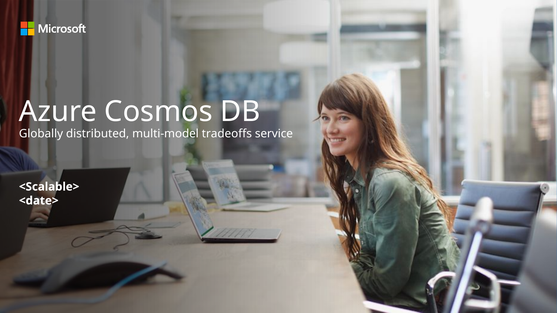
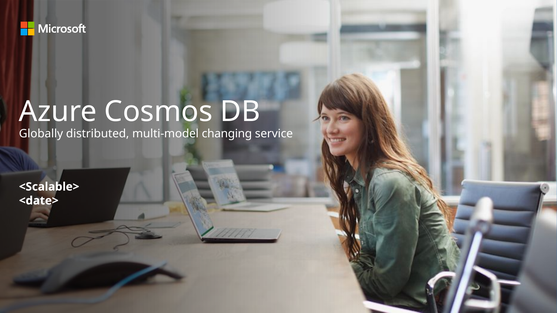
tradeoffs: tradeoffs -> changing
